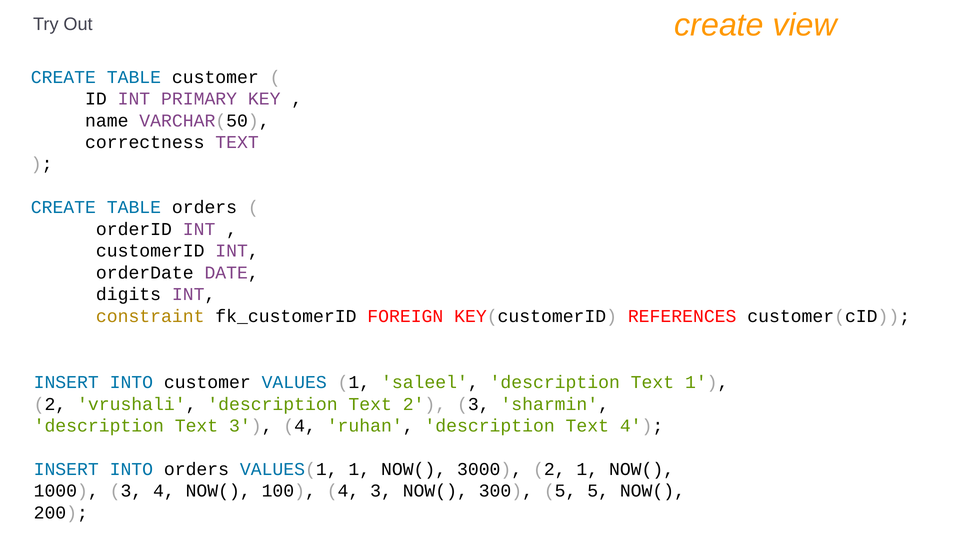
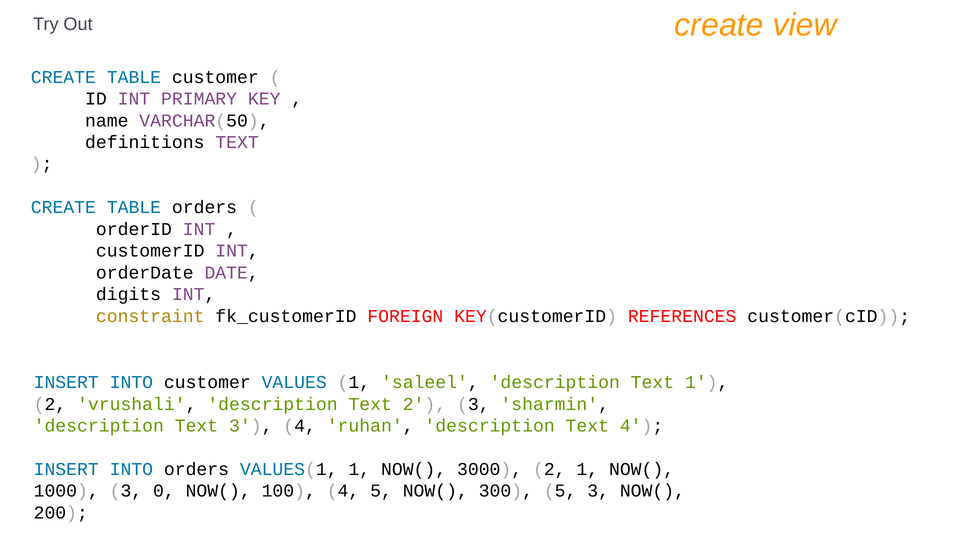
correctness: correctness -> definitions
1000 3 4: 4 -> 0
4 3: 3 -> 5
5 5: 5 -> 3
